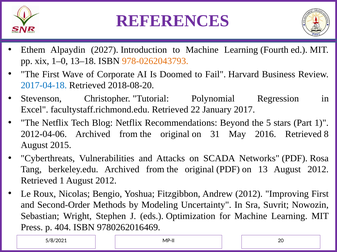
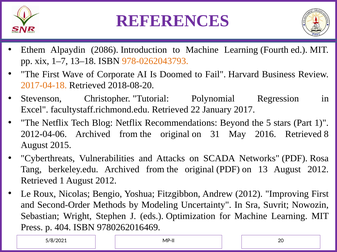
2027: 2027 -> 2086
1–0: 1–0 -> 1–7
2017-04-18 colour: blue -> orange
